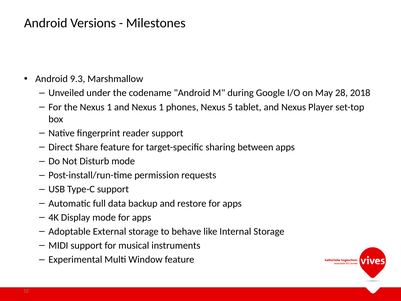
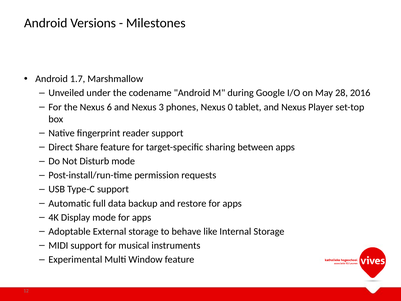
9.3: 9.3 -> 1.7
2018: 2018 -> 2016
the Nexus 1: 1 -> 6
and Nexus 1: 1 -> 3
5: 5 -> 0
